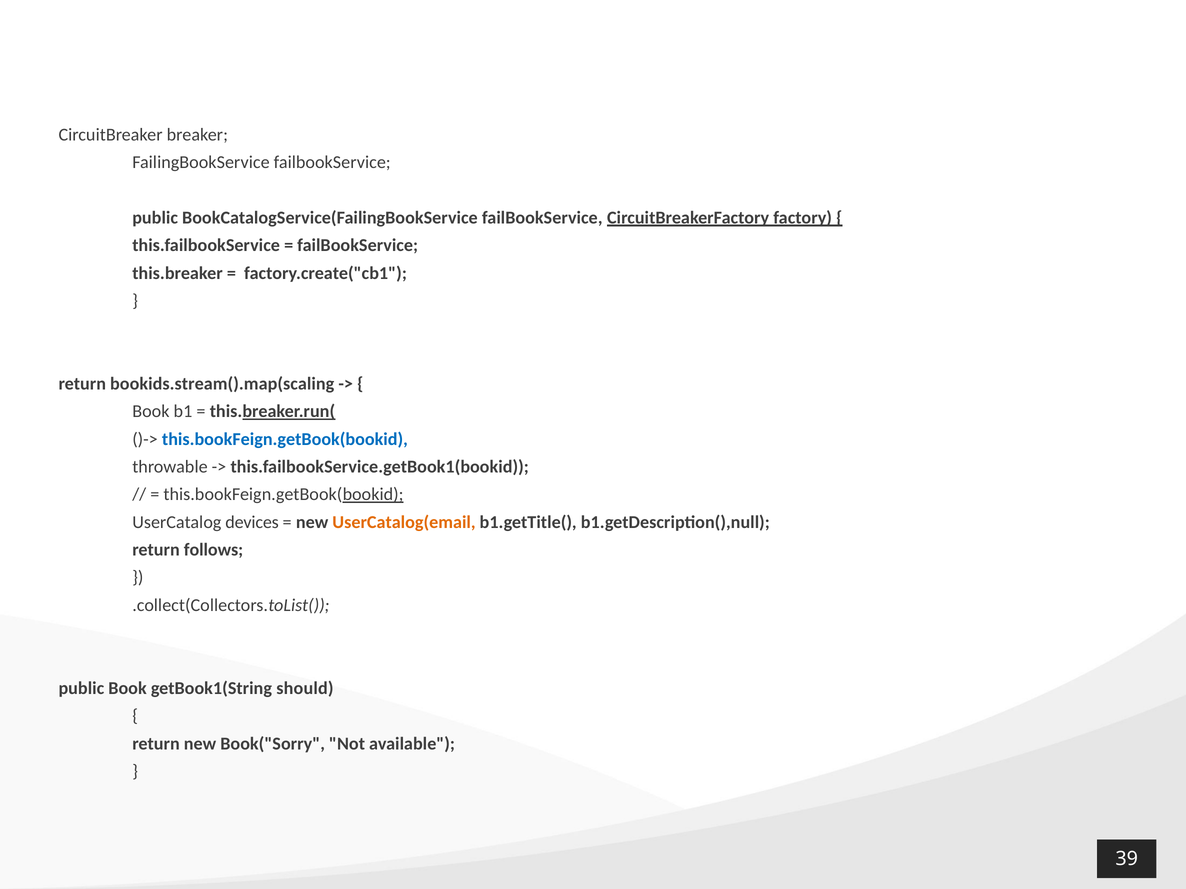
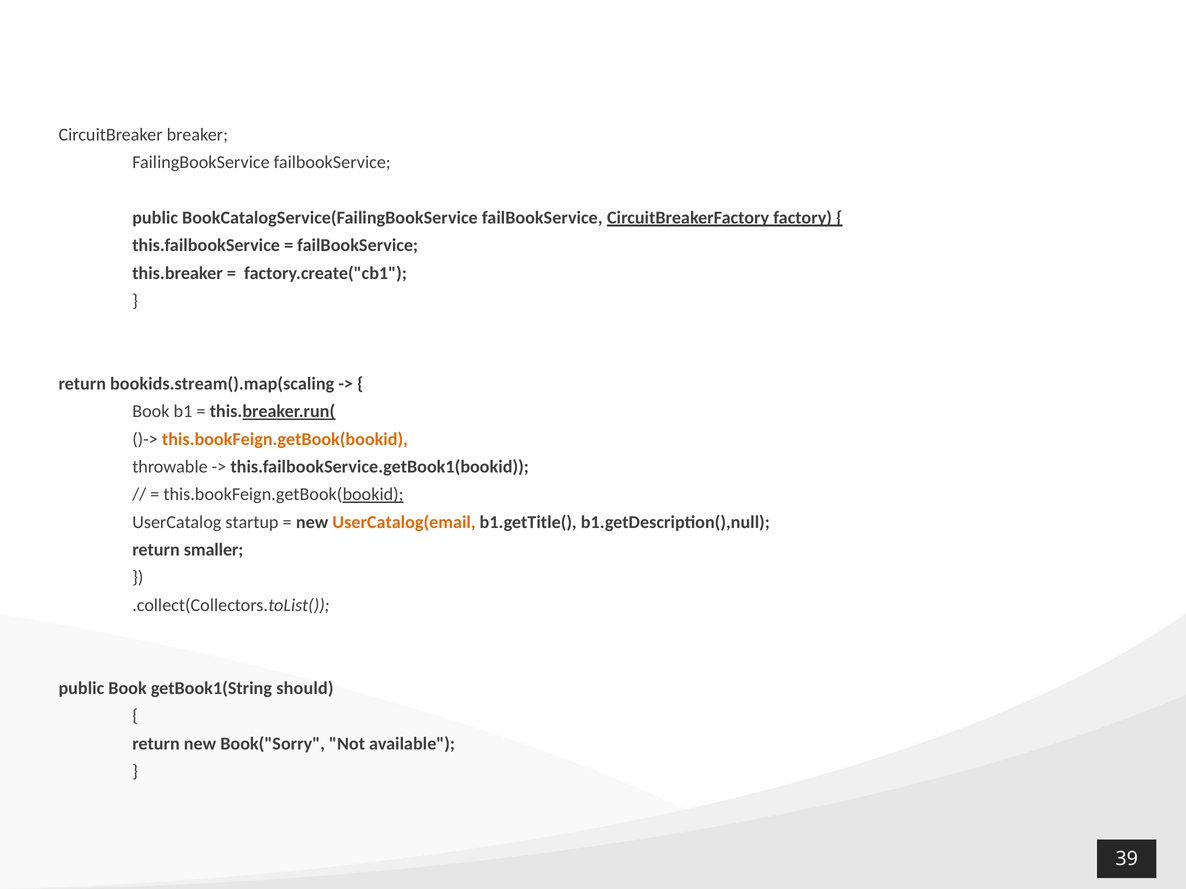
this.bookFeign.getBook(bookid at (285, 439) colour: blue -> orange
devices: devices -> startup
follows: follows -> smaller
